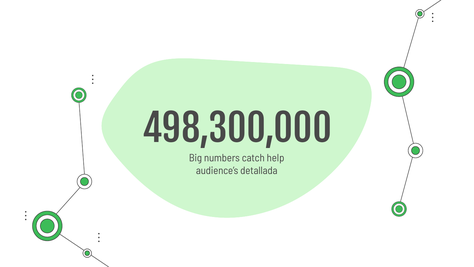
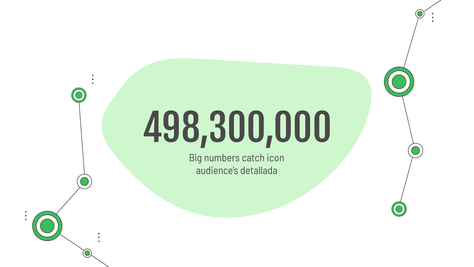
help: help -> icon
